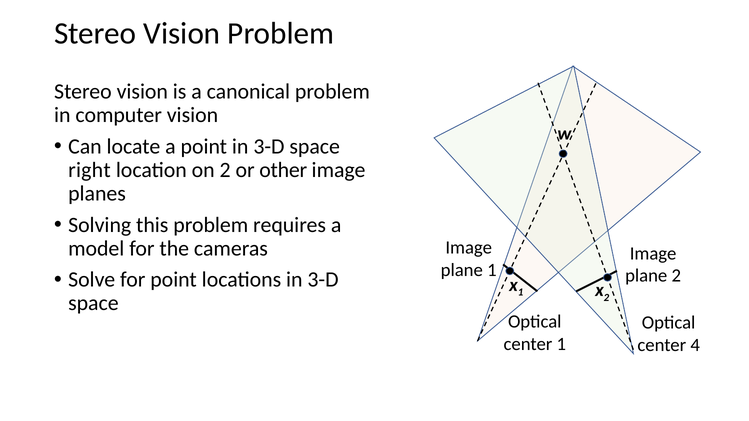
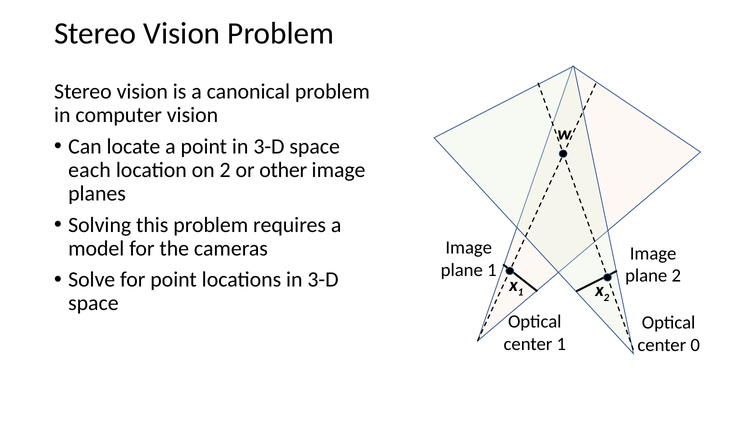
right: right -> each
4: 4 -> 0
